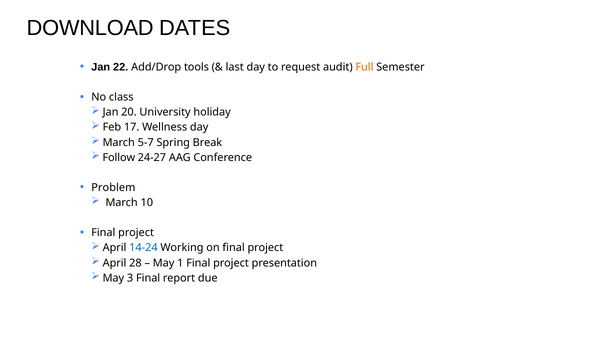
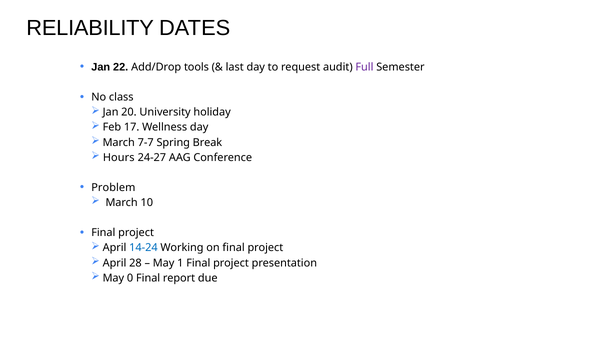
DOWNLOAD: DOWNLOAD -> RELIABILITY
Full colour: orange -> purple
5-7: 5-7 -> 7-7
Follow: Follow -> Hours
3: 3 -> 0
